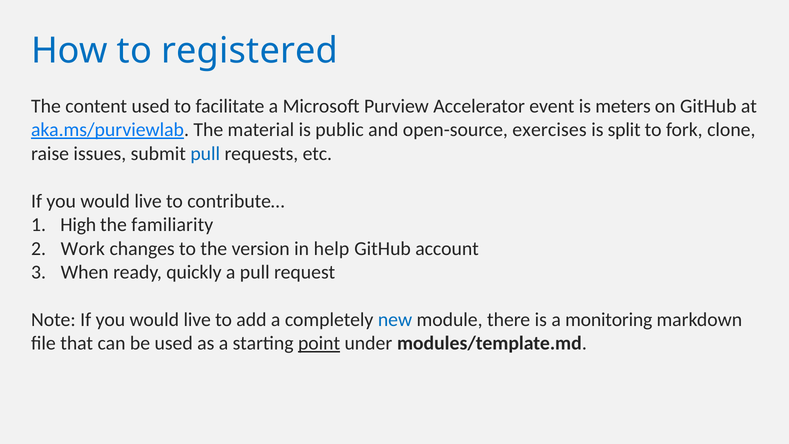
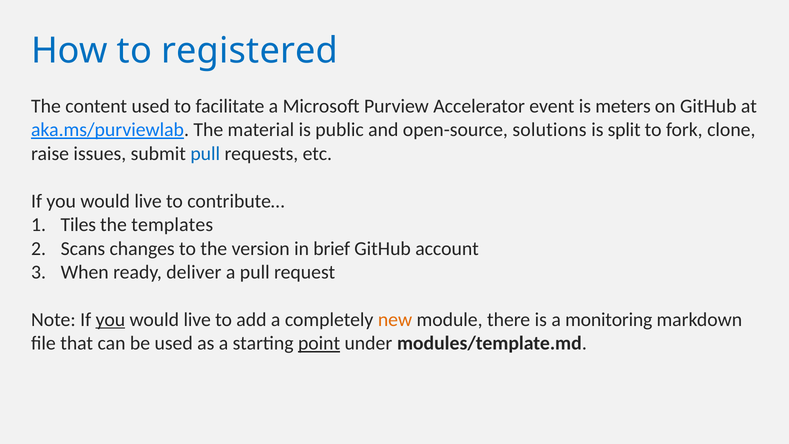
exercises: exercises -> solutions
High: High -> Tiles
familiarity: familiarity -> templates
Work: Work -> Scans
help: help -> brief
quickly: quickly -> deliver
you at (110, 319) underline: none -> present
new colour: blue -> orange
